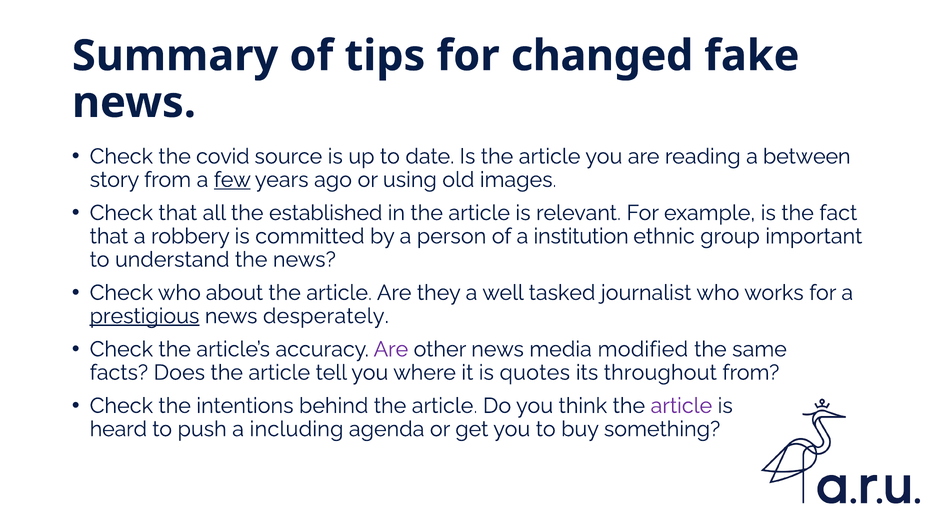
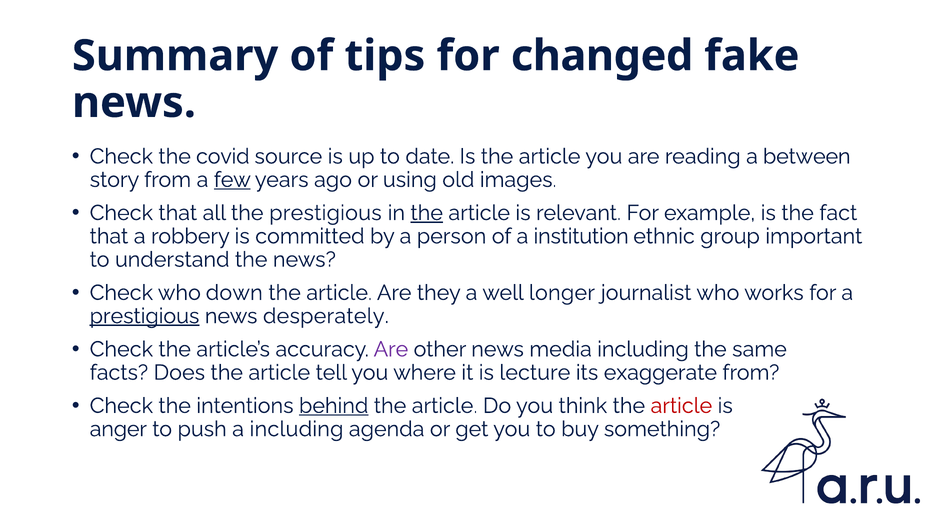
the established: established -> prestigious
the at (427, 213) underline: none -> present
about: about -> down
tasked: tasked -> longer
media modified: modified -> including
quotes: quotes -> lecture
throughout: throughout -> exaggerate
behind underline: none -> present
article at (681, 406) colour: purple -> red
heard: heard -> anger
